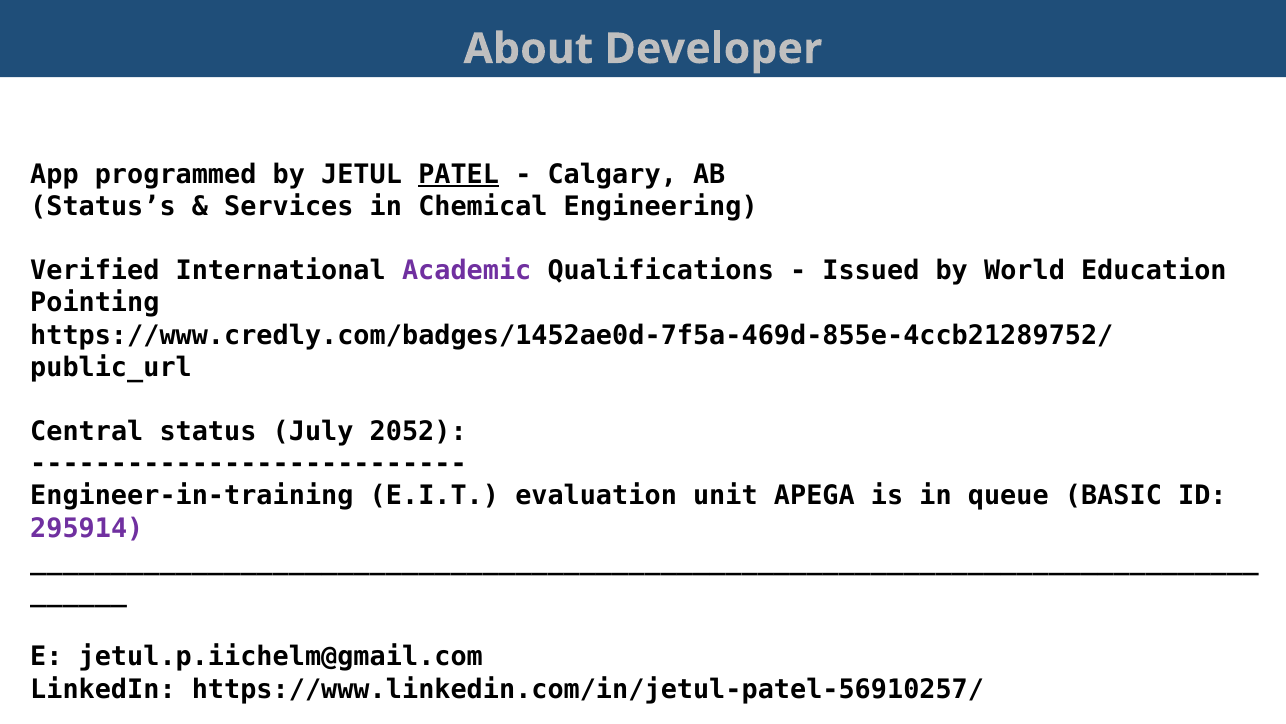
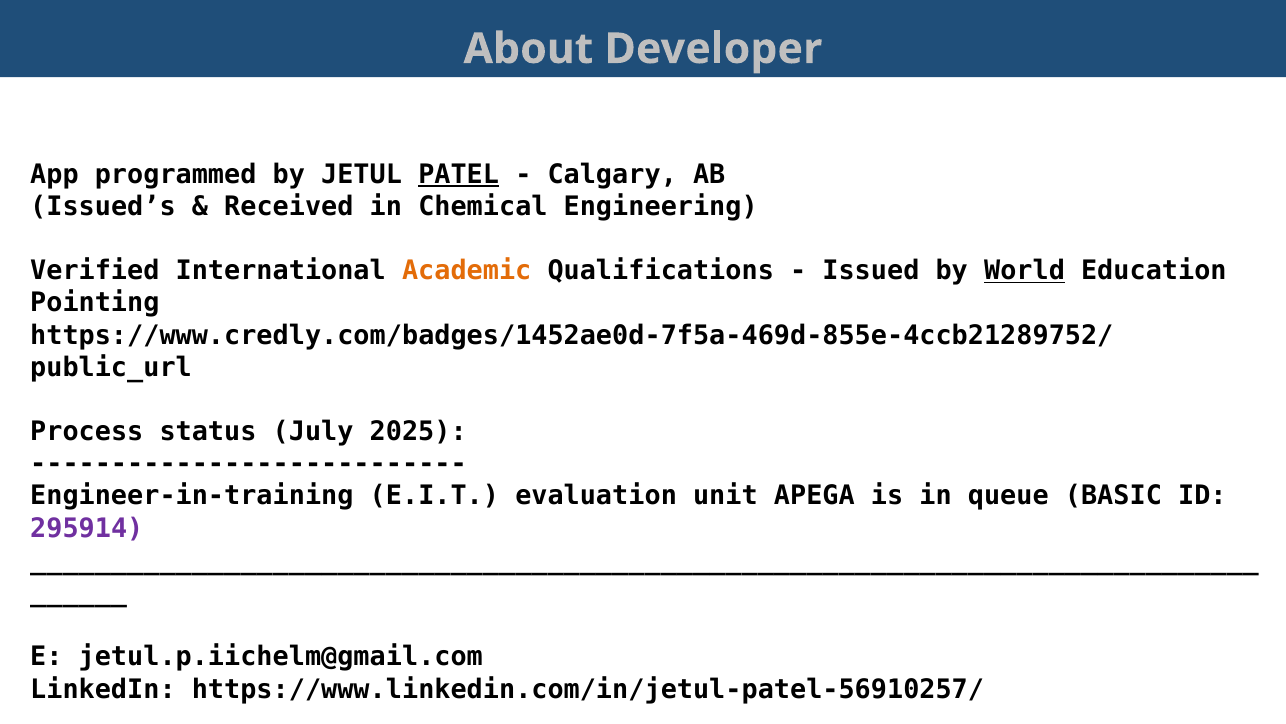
Status’s: Status’s -> Issued’s
Services: Services -> Received
Academic colour: purple -> orange
World underline: none -> present
Central: Central -> Process
2052: 2052 -> 2025
